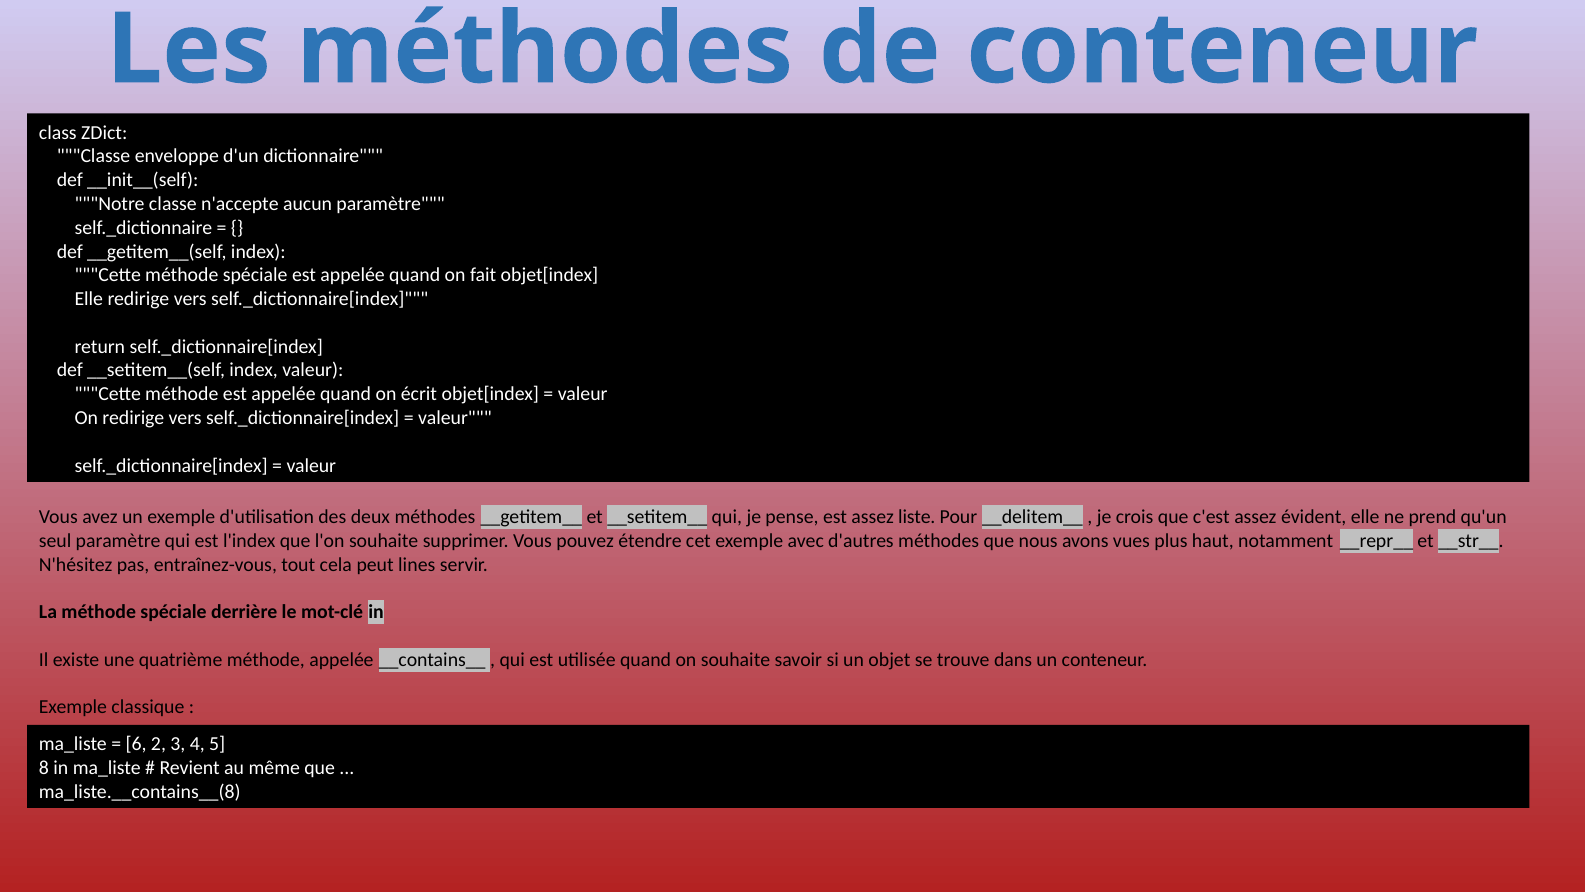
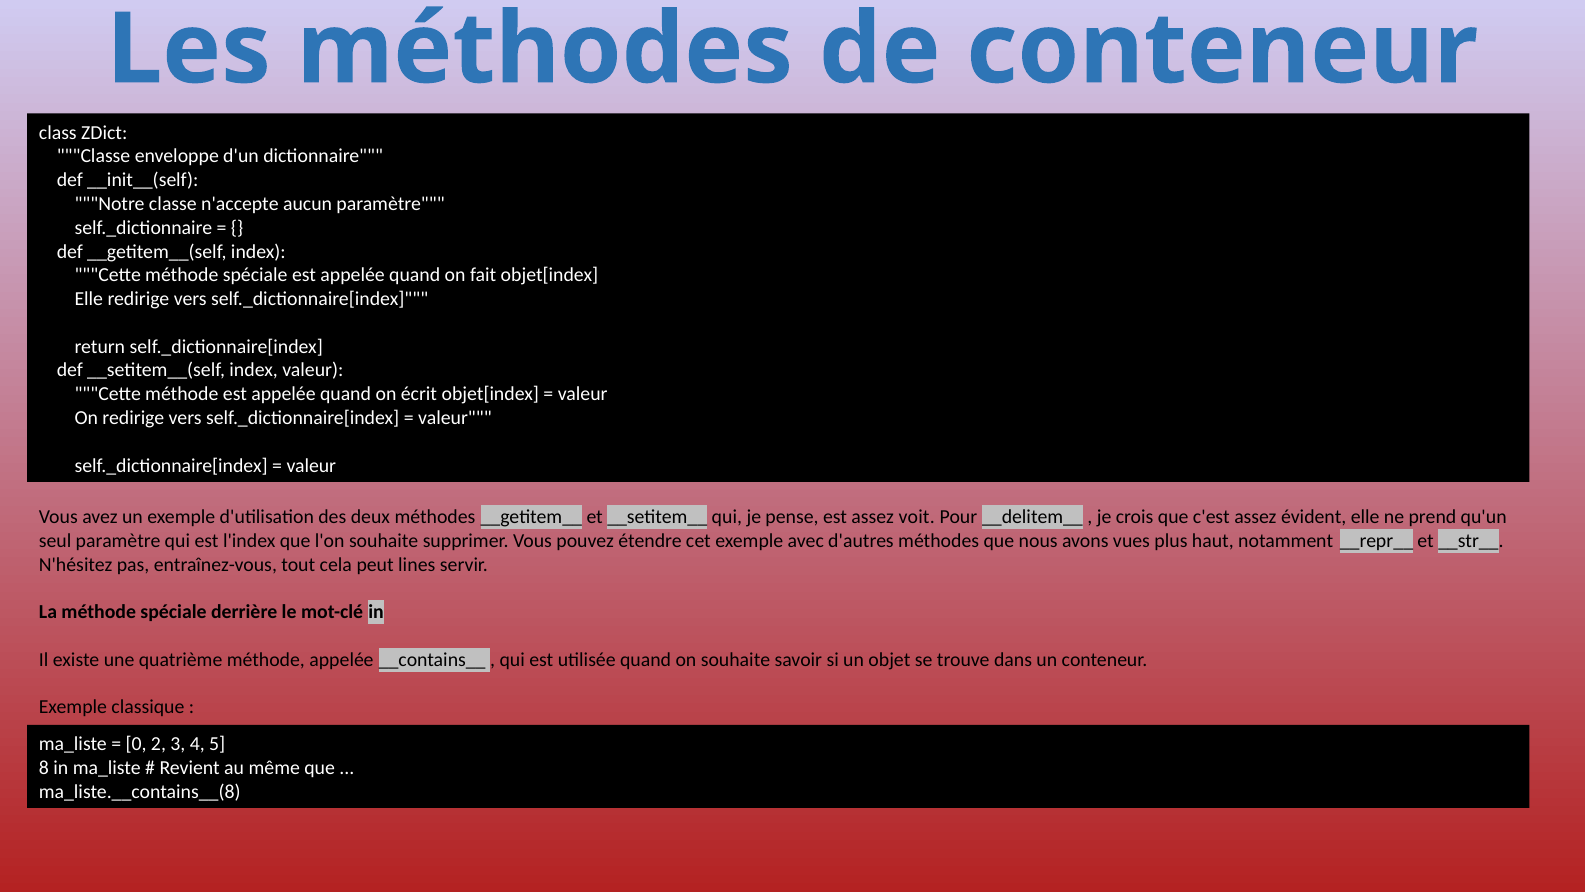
liste: liste -> voit
6: 6 -> 0
